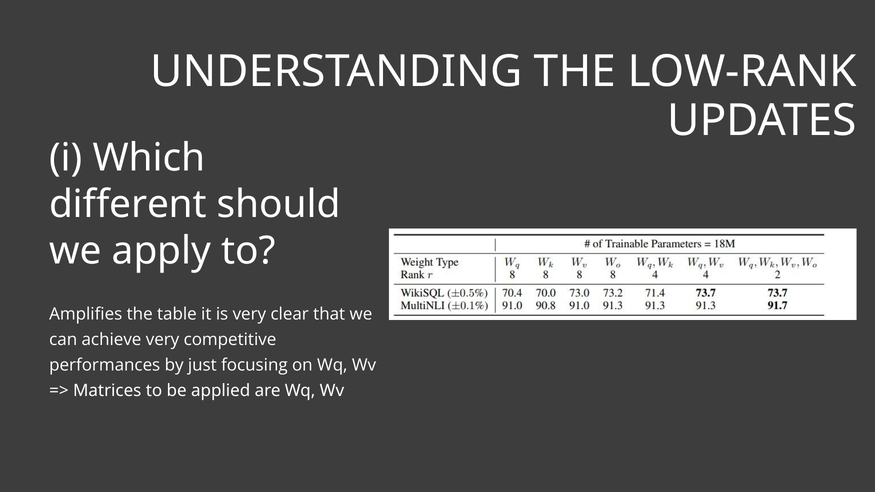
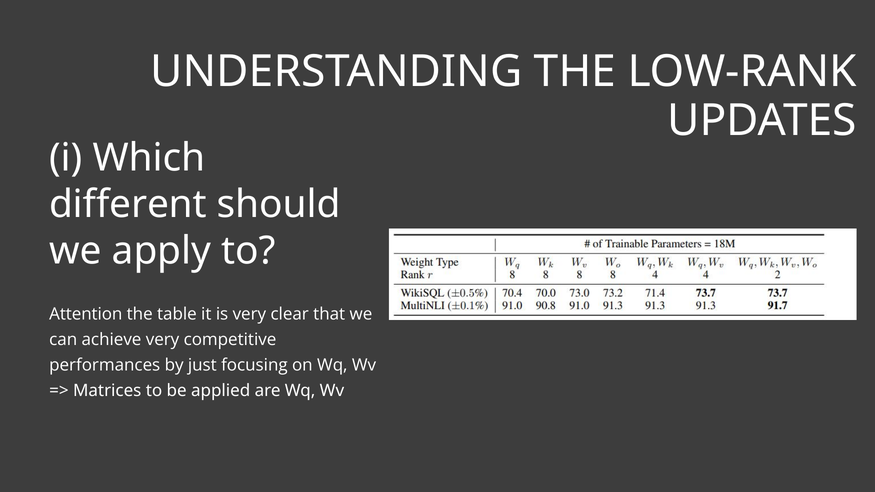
Amplifies: Amplifies -> Attention
